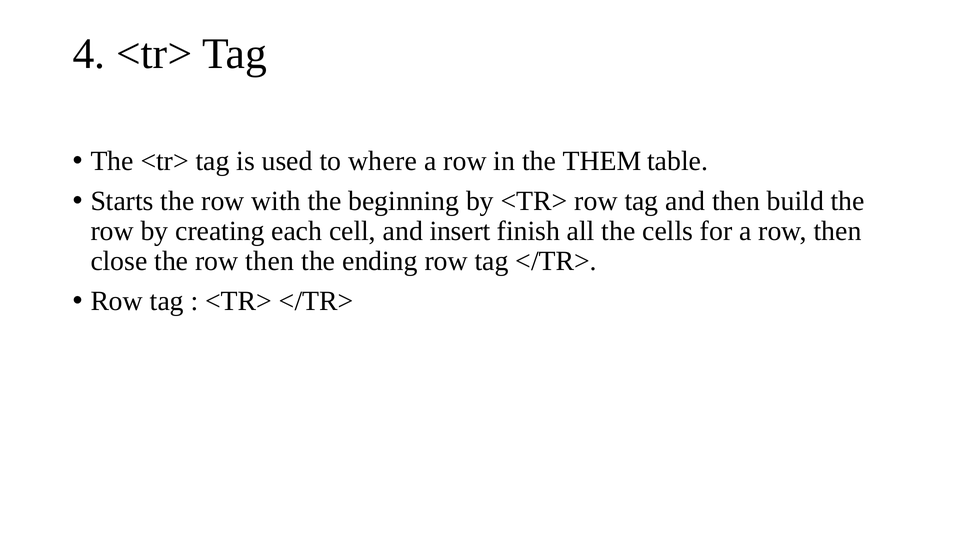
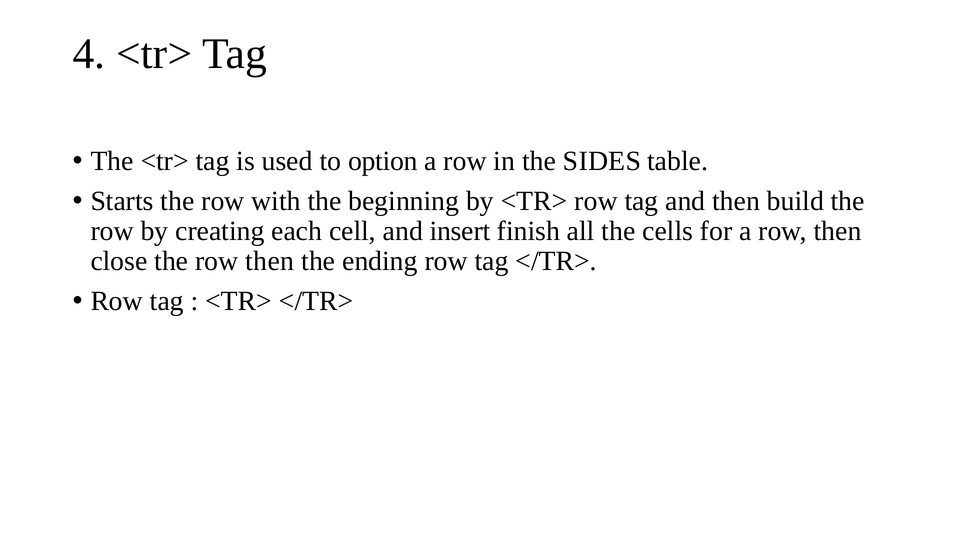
where: where -> option
THEM: THEM -> SIDES
